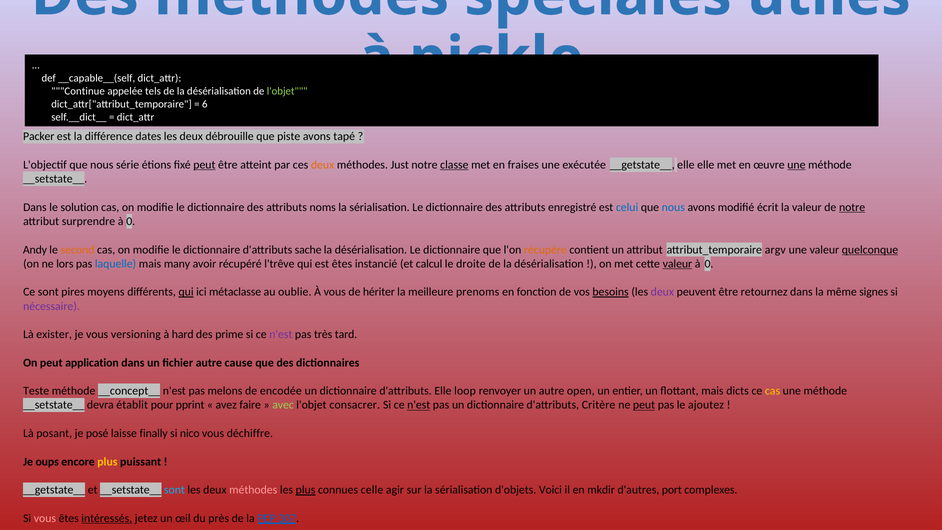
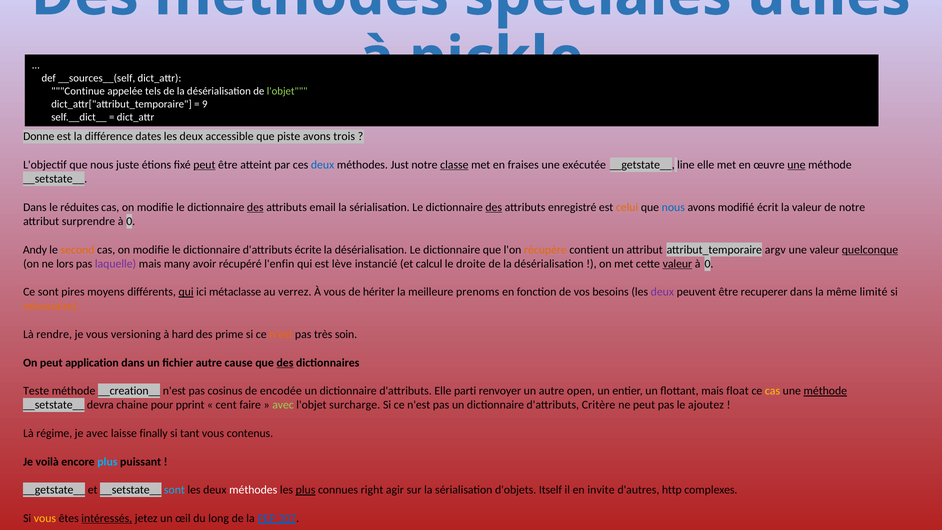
__capable__(self: __capable__(self -> __sources__(self
6: 6 -> 9
Packer: Packer -> Donne
débrouille: débrouille -> accessible
tapé: tapé -> trois
série: série -> juste
deux at (323, 165) colour: orange -> blue
__getstate__ elle: elle -> line
solution: solution -> réduites
des at (255, 207) underline: none -> present
noms: noms -> email
des at (494, 207) underline: none -> present
celui colour: blue -> orange
notre at (852, 207) underline: present -> none
sache: sache -> écrite
laquelle colour: blue -> purple
l'trêve: l'trêve -> l'enfin
est êtes: êtes -> lève
oublie: oublie -> verrez
besoins underline: present -> none
retournez: retournez -> recuperer
signes: signes -> limité
nécessaire colour: purple -> orange
exister: exister -> rendre
n'est at (281, 334) colour: purple -> orange
tard: tard -> soin
des at (285, 363) underline: none -> present
__concept__: __concept__ -> __creation__
melons: melons -> cosinus
loop: loop -> parti
dicts: dicts -> float
méthode at (825, 391) underline: none -> present
établit: établit -> chaine
avez: avez -> cent
consacrer: consacrer -> surcharge
n'est at (419, 405) underline: present -> none
peut at (644, 405) underline: present -> none
posant: posant -> régime
je posé: posé -> avec
nico: nico -> tant
déchiffre: déchiffre -> contenus
oups: oups -> voilà
plus at (107, 462) colour: yellow -> light blue
méthodes at (253, 490) colour: pink -> white
celle: celle -> right
Voici: Voici -> Itself
mkdir: mkdir -> invite
port: port -> http
vous at (45, 518) colour: pink -> yellow
près: près -> long
